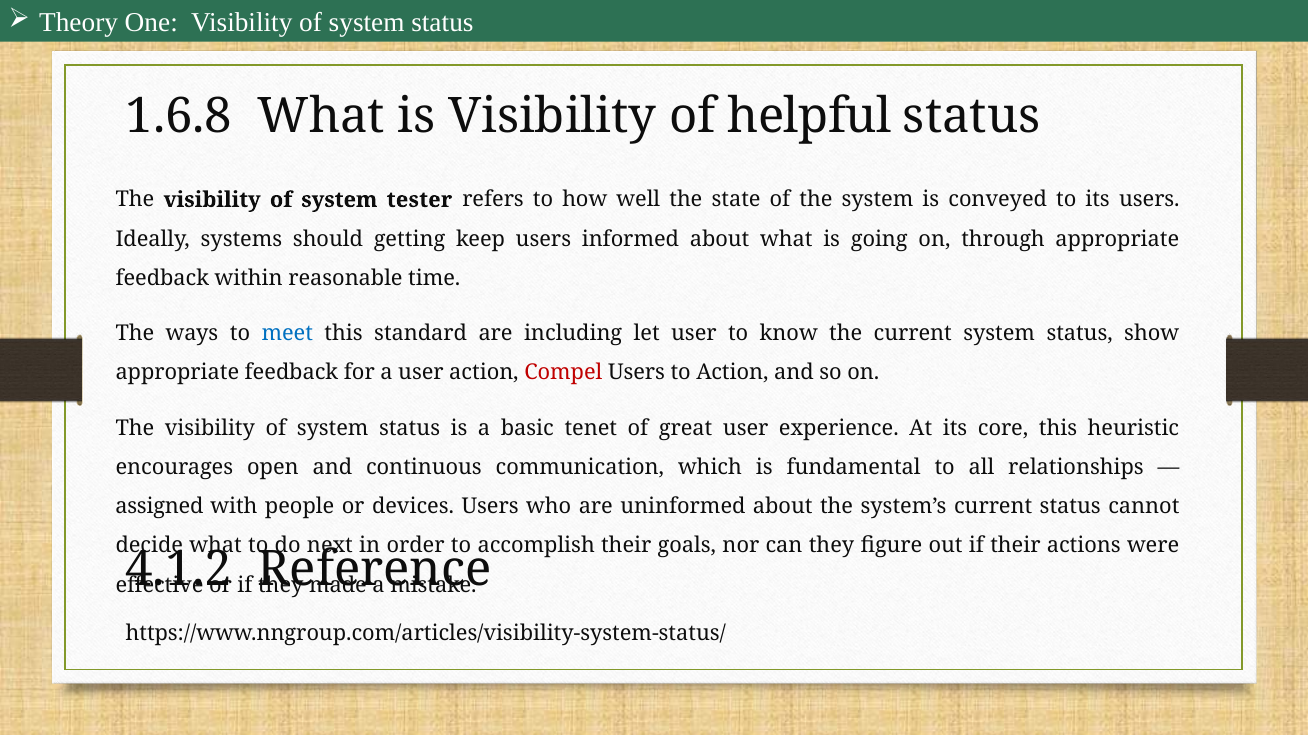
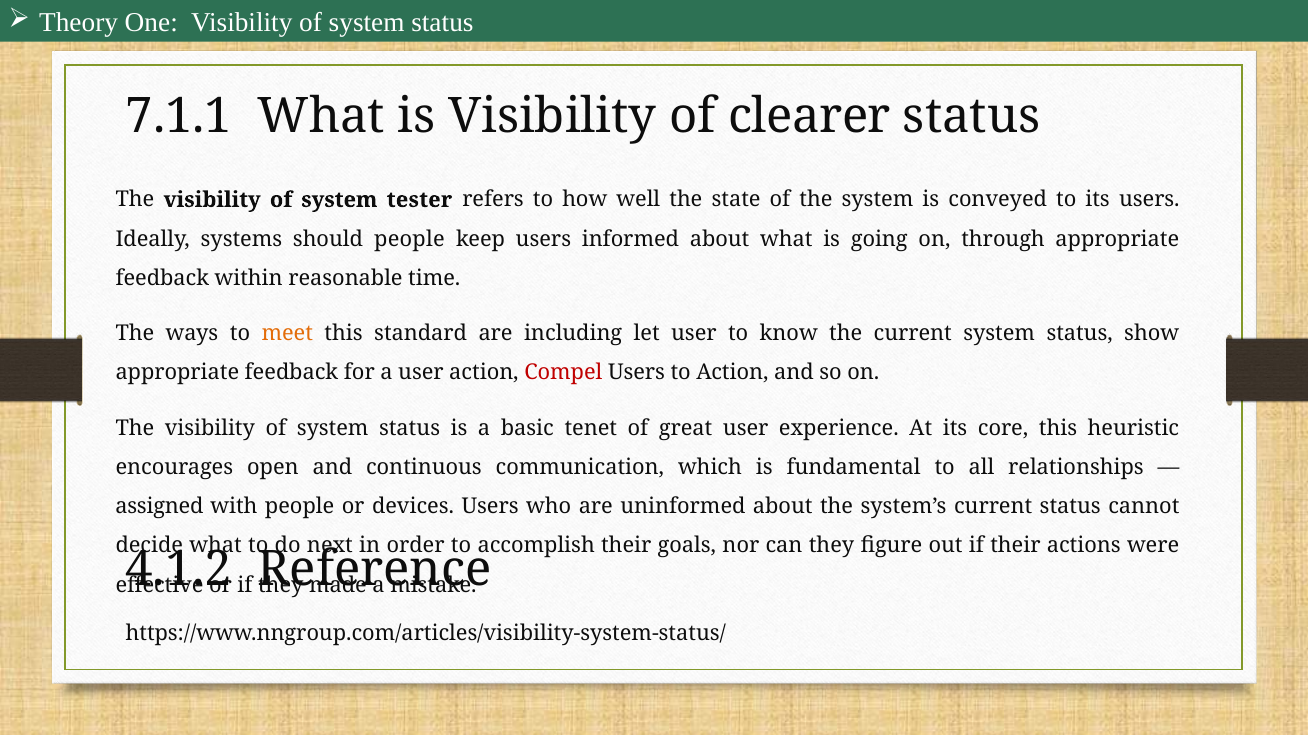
1.6.8: 1.6.8 -> 7.1.1
helpful: helpful -> clearer
should getting: getting -> people
meet colour: blue -> orange
